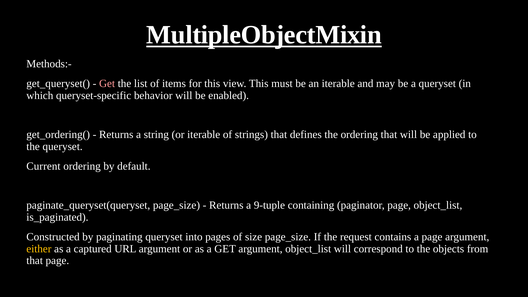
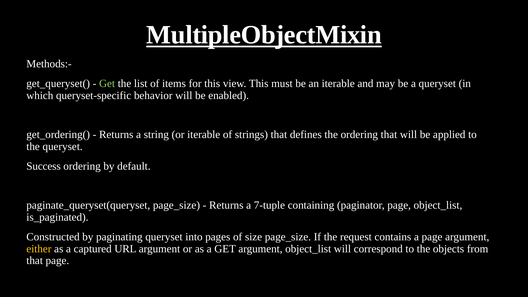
Get at (107, 84) colour: pink -> light green
Current: Current -> Success
9-tuple: 9-tuple -> 7-tuple
